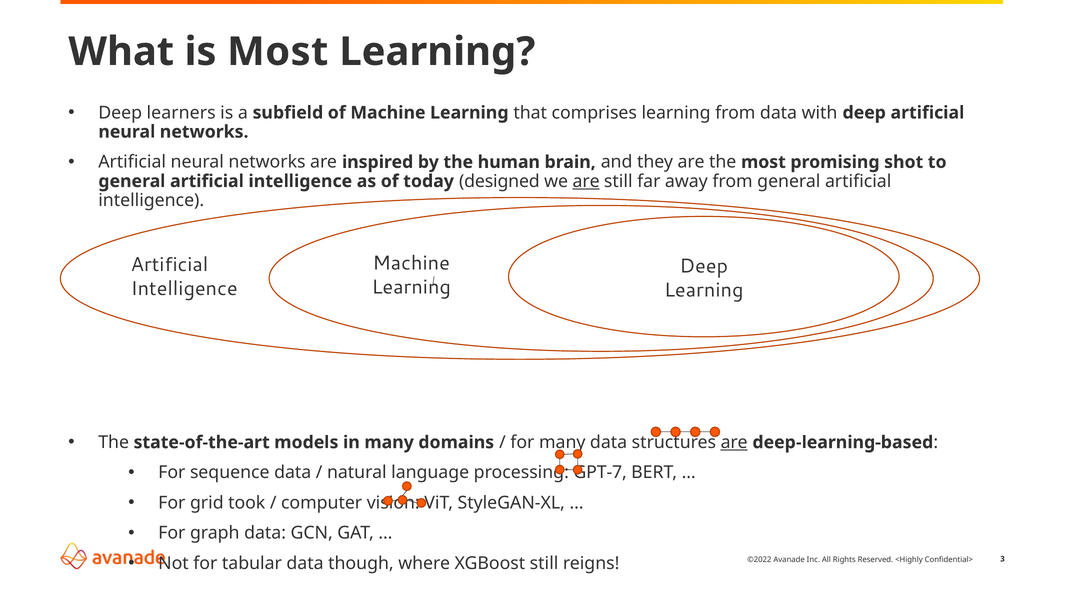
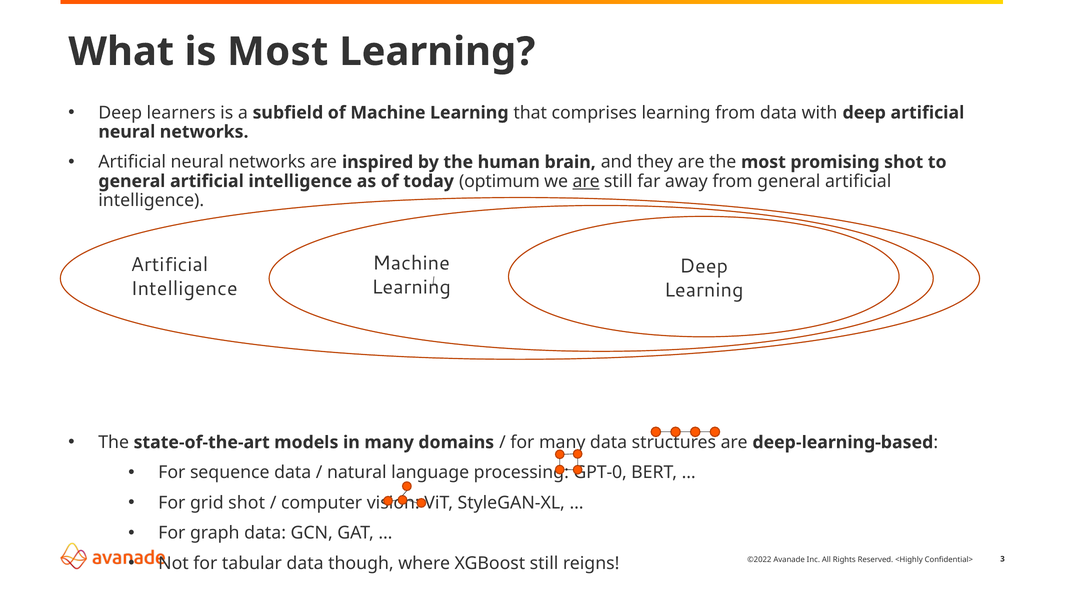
designed: designed -> optimum
are at (734, 442) underline: present -> none
GPT-7: GPT-7 -> GPT-0
grid took: took -> shot
